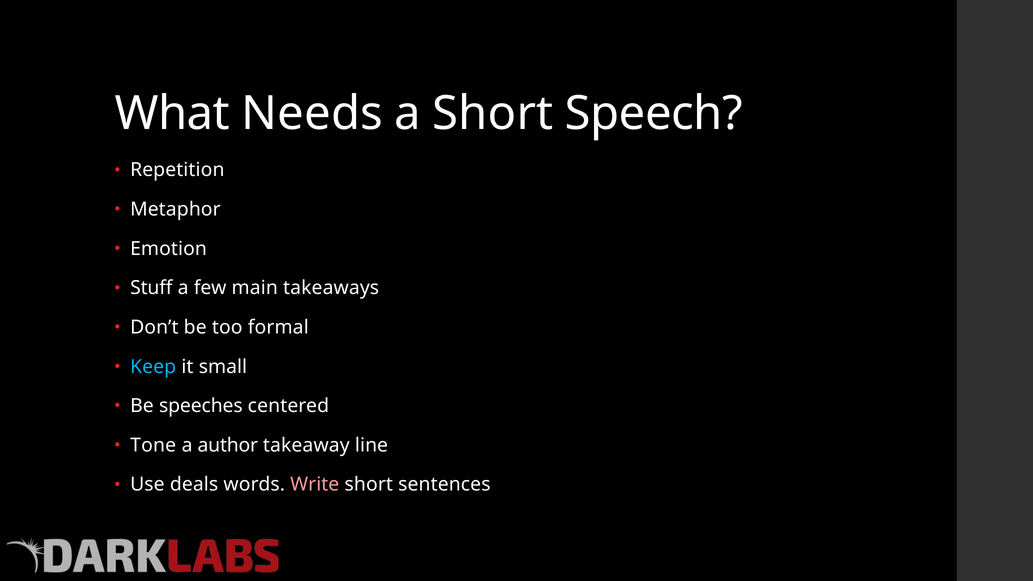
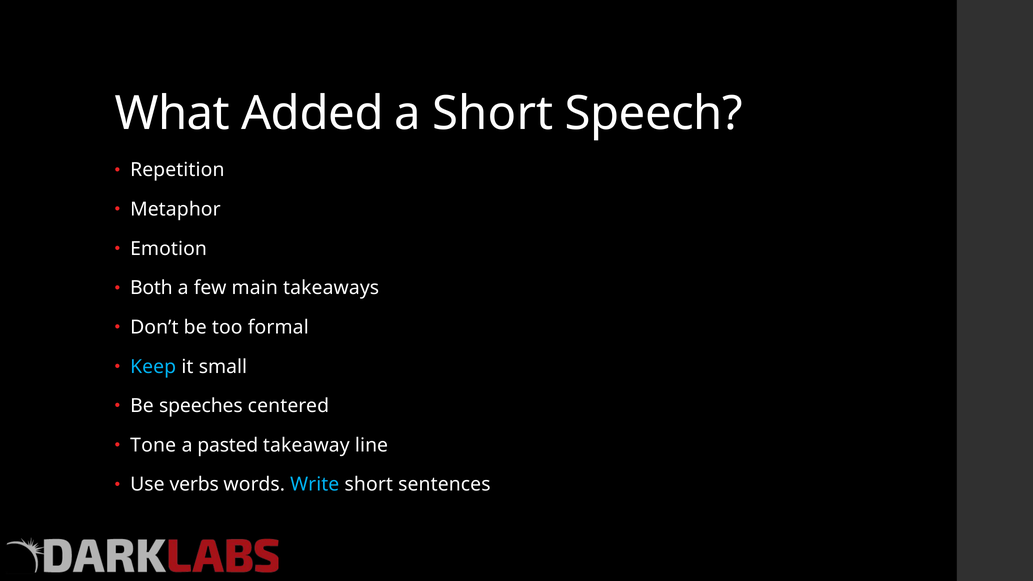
Needs: Needs -> Added
Stuff: Stuff -> Both
author: author -> pasted
deals: deals -> verbs
Write colour: pink -> light blue
